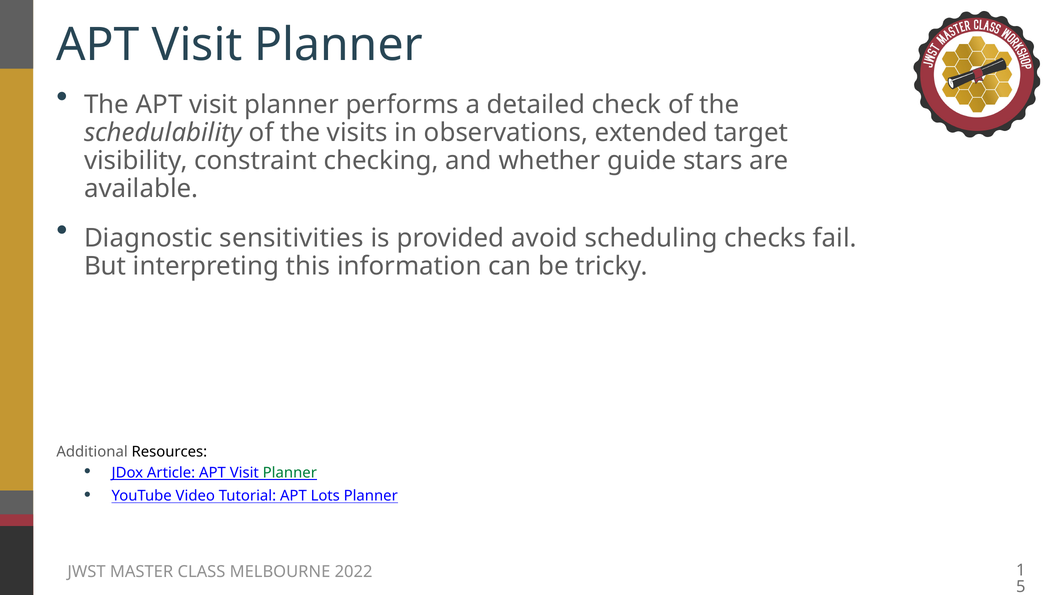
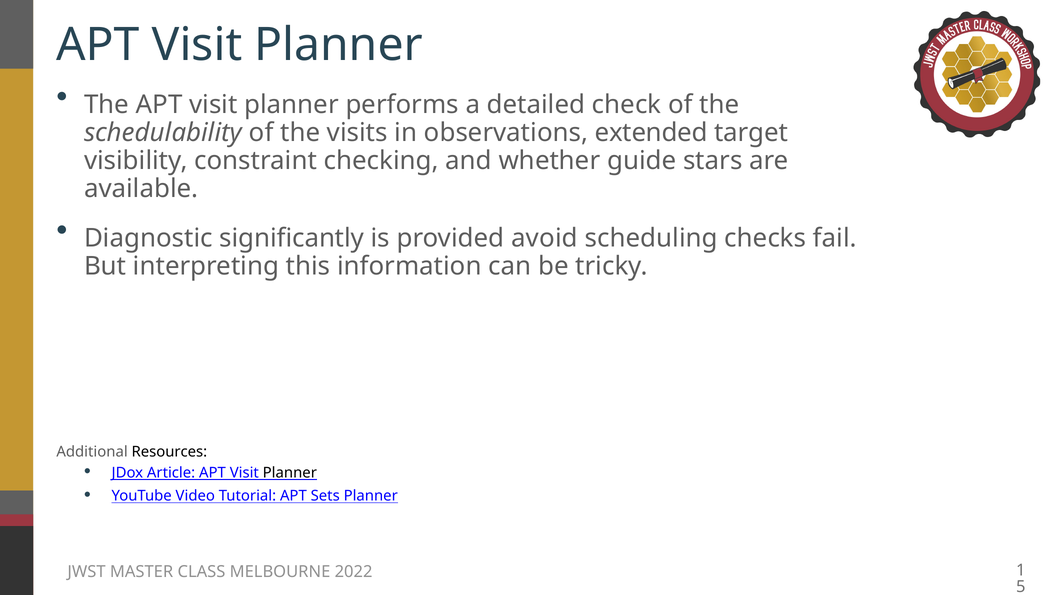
sensitivities: sensitivities -> significantly
Planner at (290, 473) colour: green -> black
Lots: Lots -> Sets
